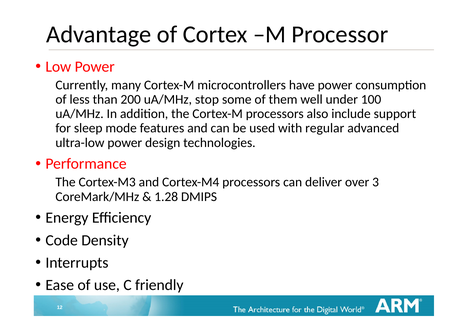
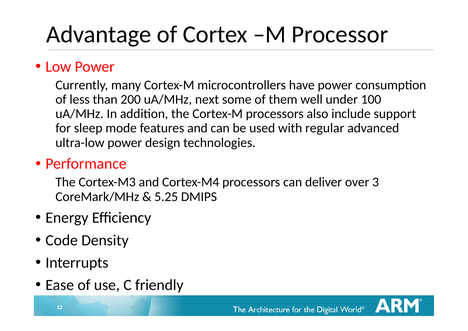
stop: stop -> next
1.28: 1.28 -> 5.25
